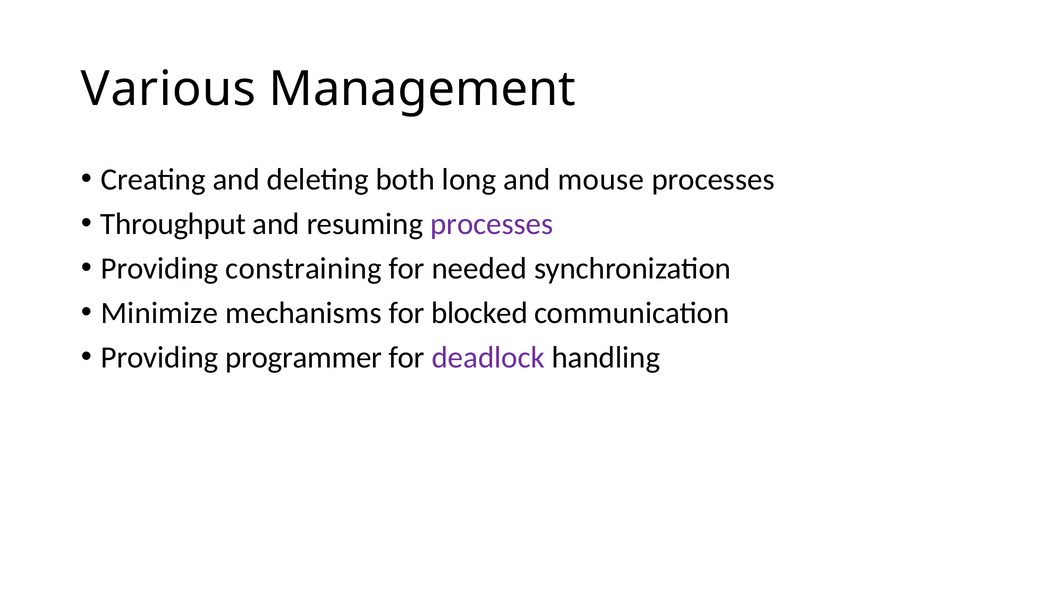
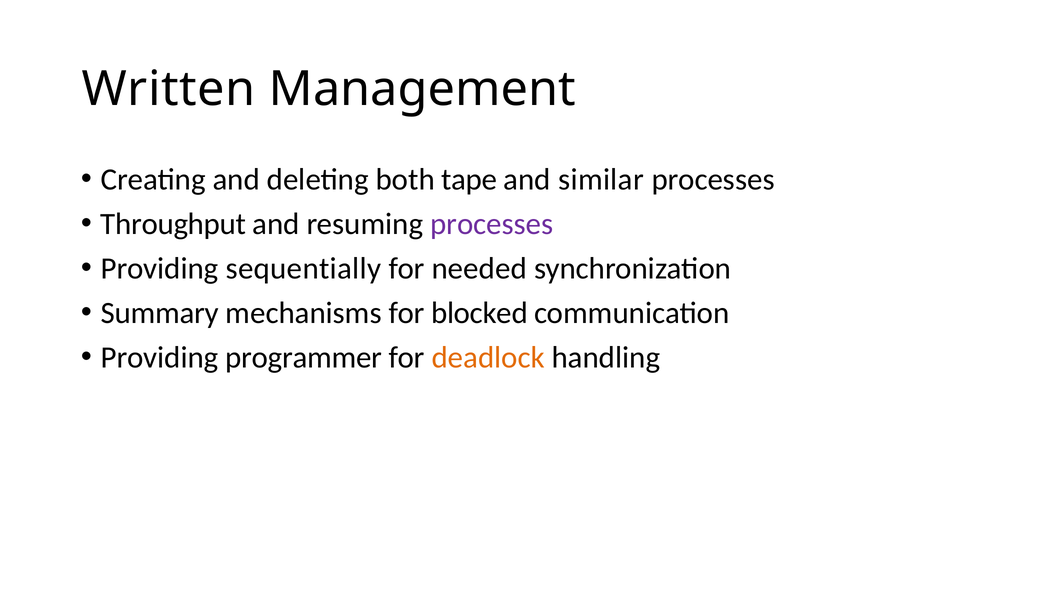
Various: Various -> Written
long: long -> tape
mouse: mouse -> similar
constraining: constraining -> sequentially
Minimize: Minimize -> Summary
deadlock colour: purple -> orange
